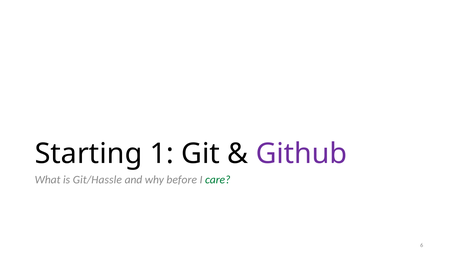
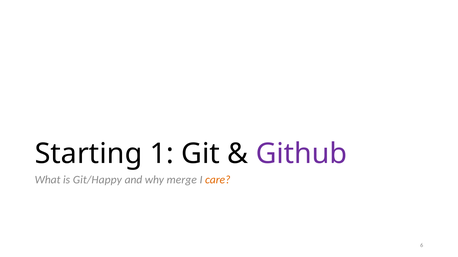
Git/Hassle: Git/Hassle -> Git/Happy
before: before -> merge
care colour: green -> orange
